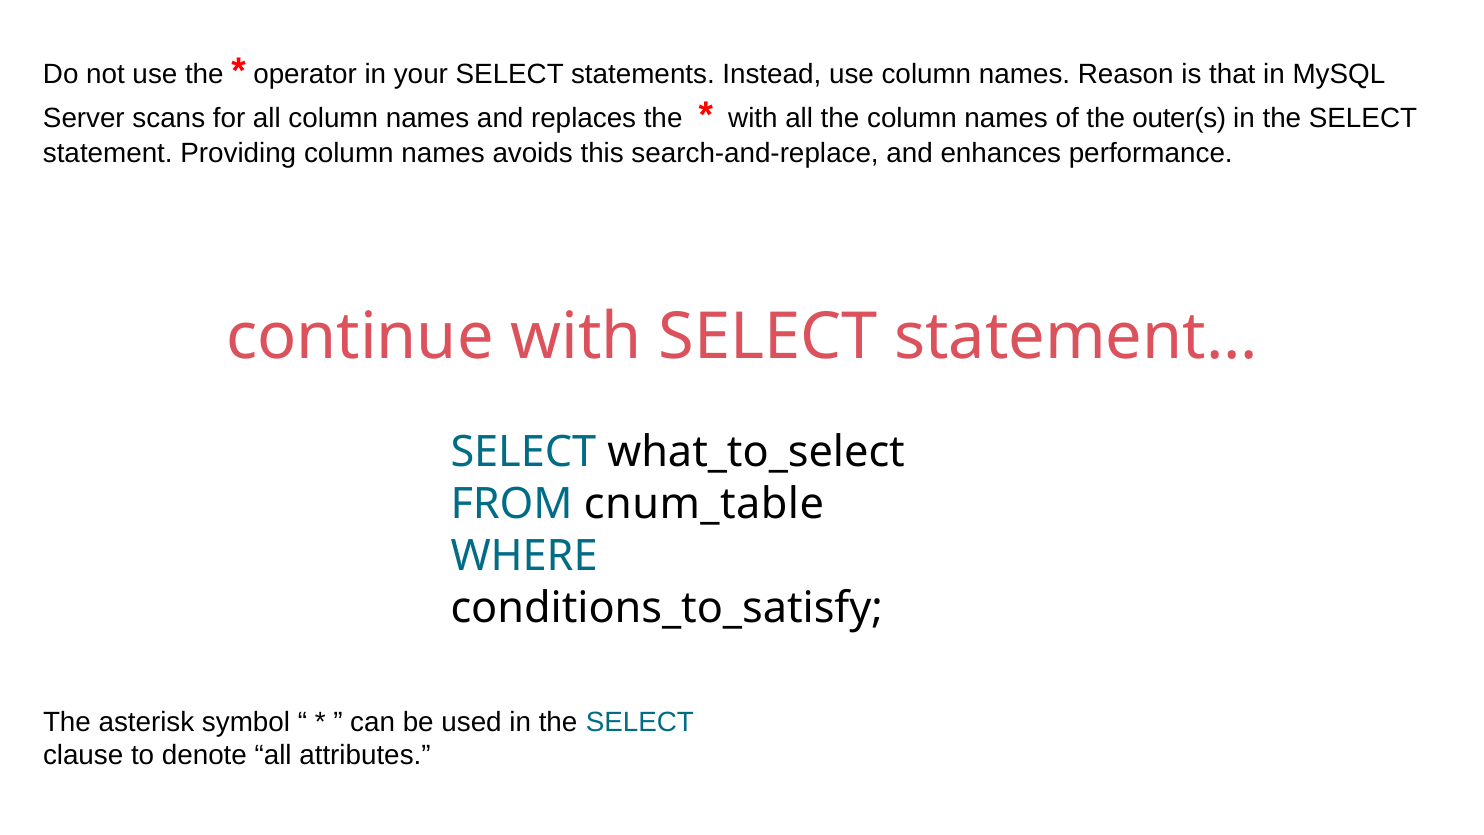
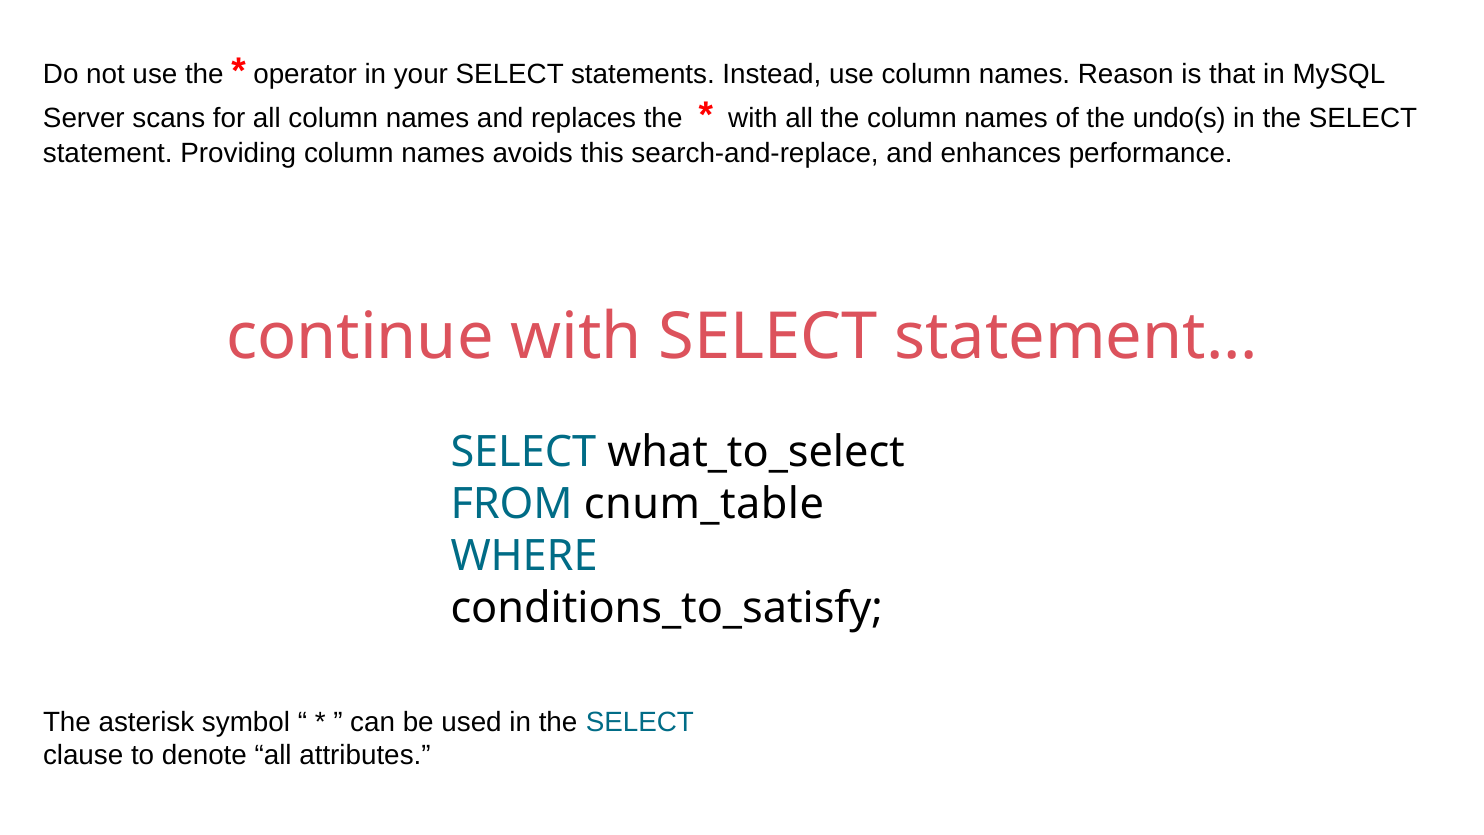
outer(s: outer(s -> undo(s
